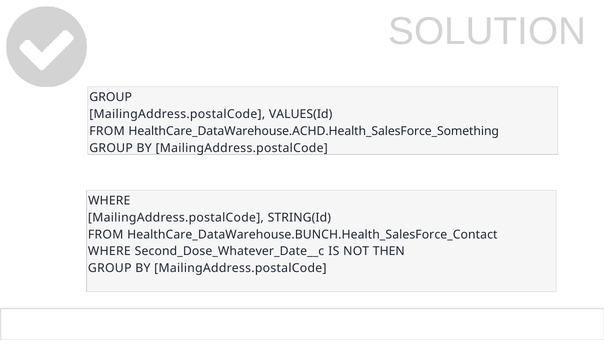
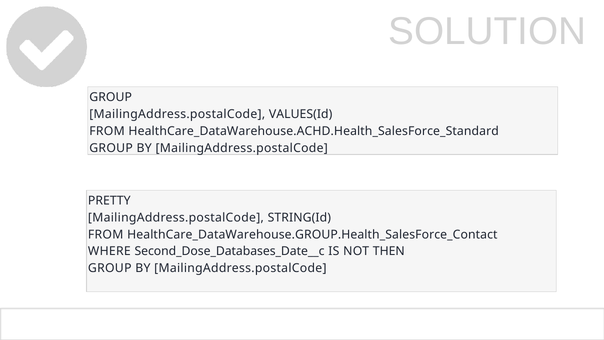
HealthCare_DataWarehouse.ACHD.Health_SalesForce_Something: HealthCare_DataWarehouse.ACHD.Health_SalesForce_Something -> HealthCare_DataWarehouse.ACHD.Health_SalesForce_Standard
WHERE at (109, 201): WHERE -> PRETTY
HealthCare_DataWarehouse.BUNCH.Health_SalesForce_Contact: HealthCare_DataWarehouse.BUNCH.Health_SalesForce_Contact -> HealthCare_DataWarehouse.GROUP.Health_SalesForce_Contact
Second_Dose_Whatever_Date__c: Second_Dose_Whatever_Date__c -> Second_Dose_Databases_Date__c
